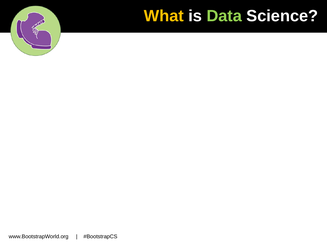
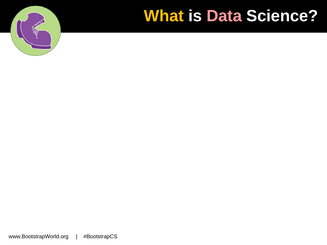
Data colour: light green -> pink
